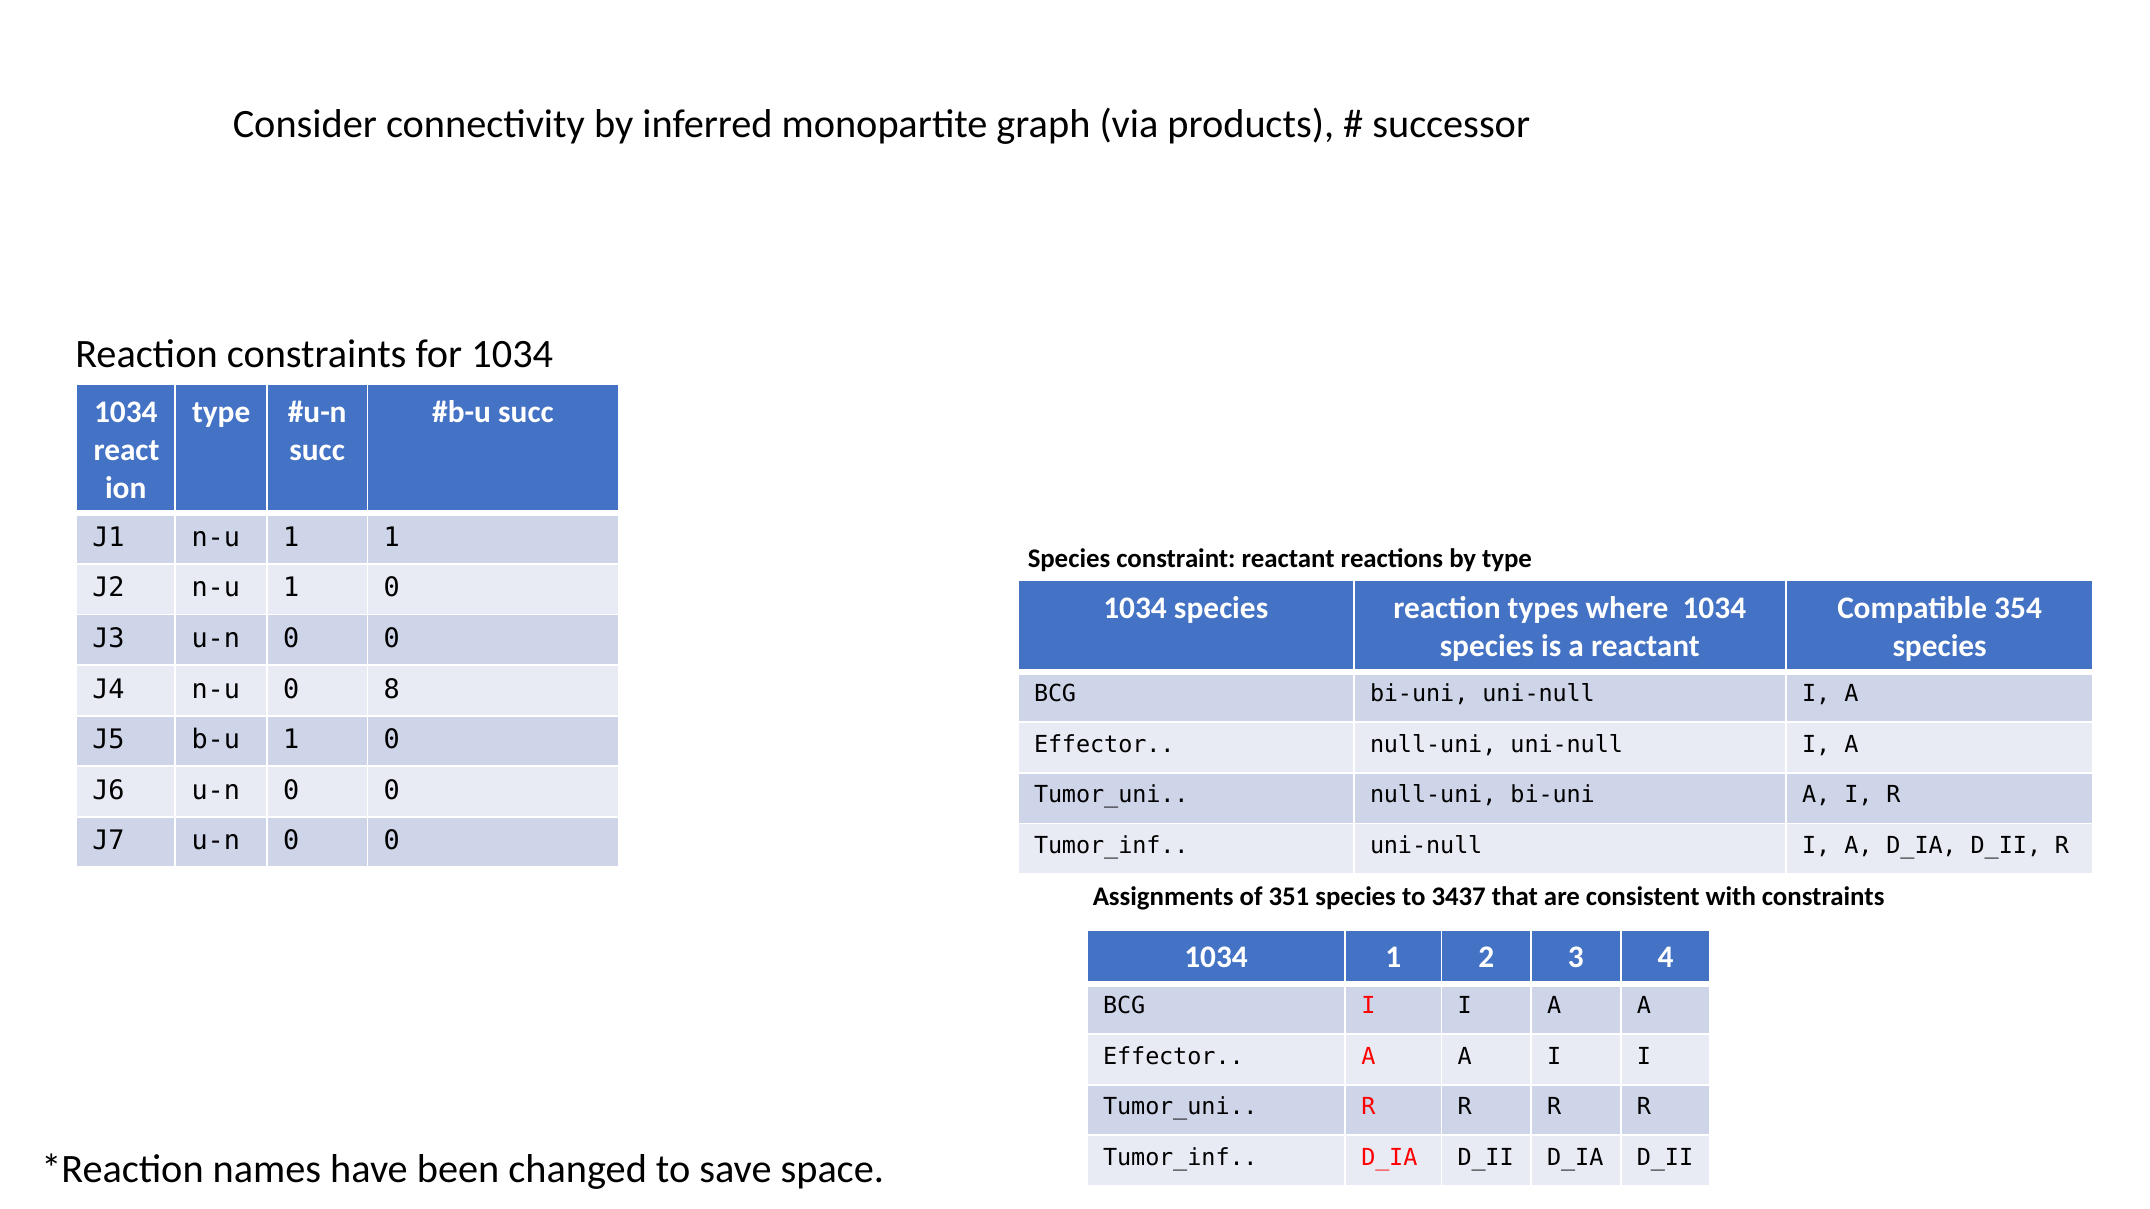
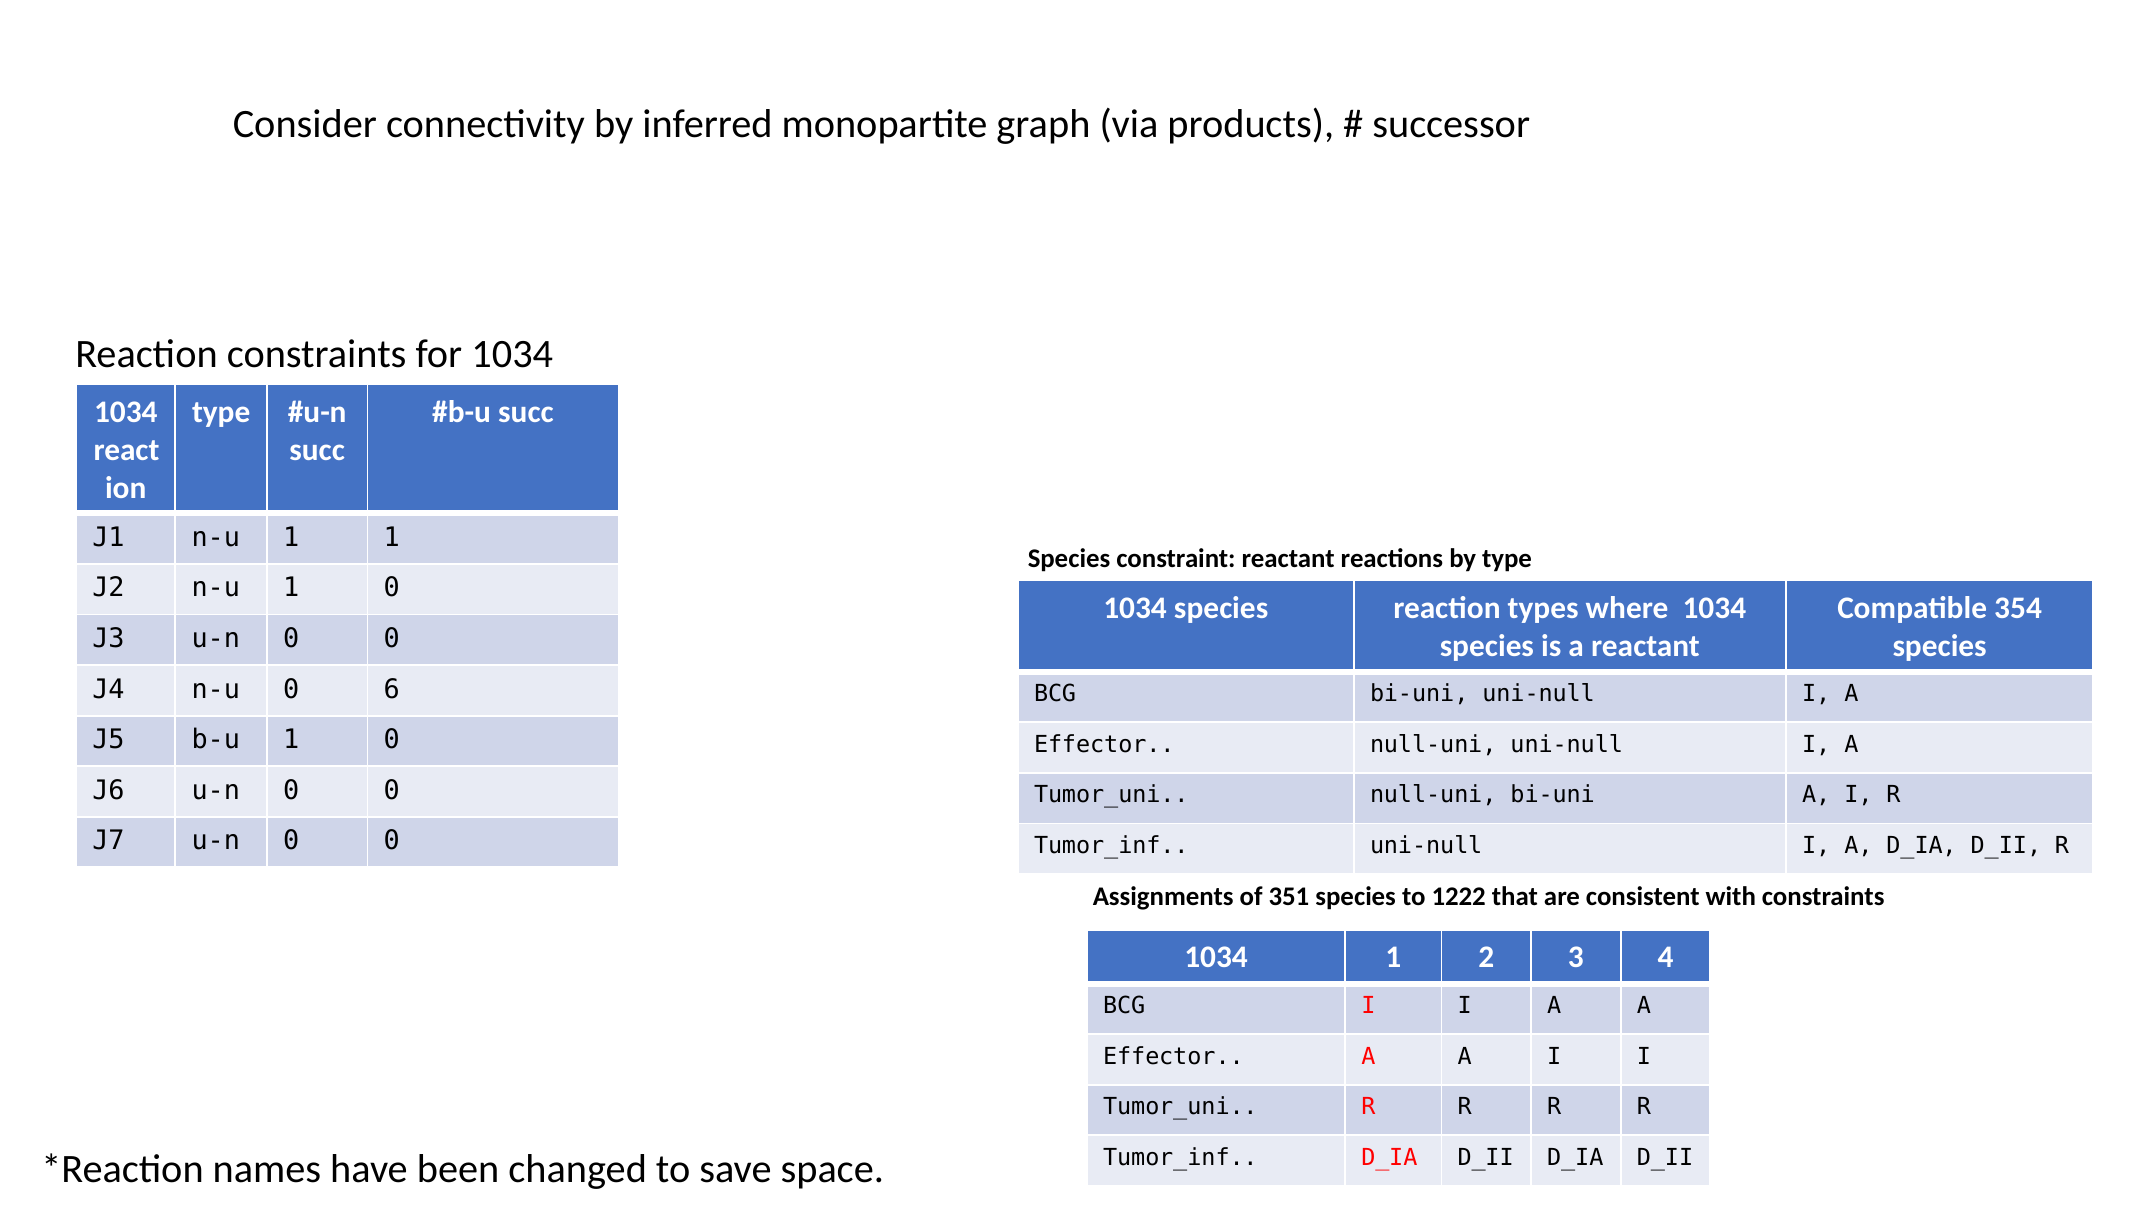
8: 8 -> 6
3437: 3437 -> 1222
